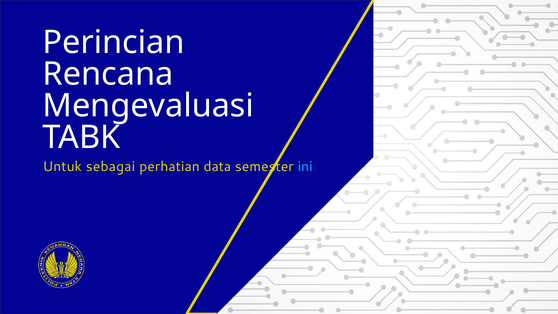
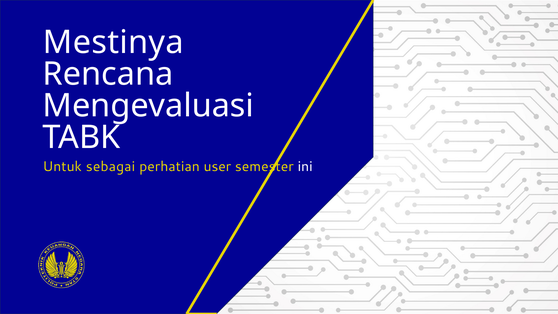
Perincian: Perincian -> Mestinya
data: data -> user
ini colour: light blue -> white
